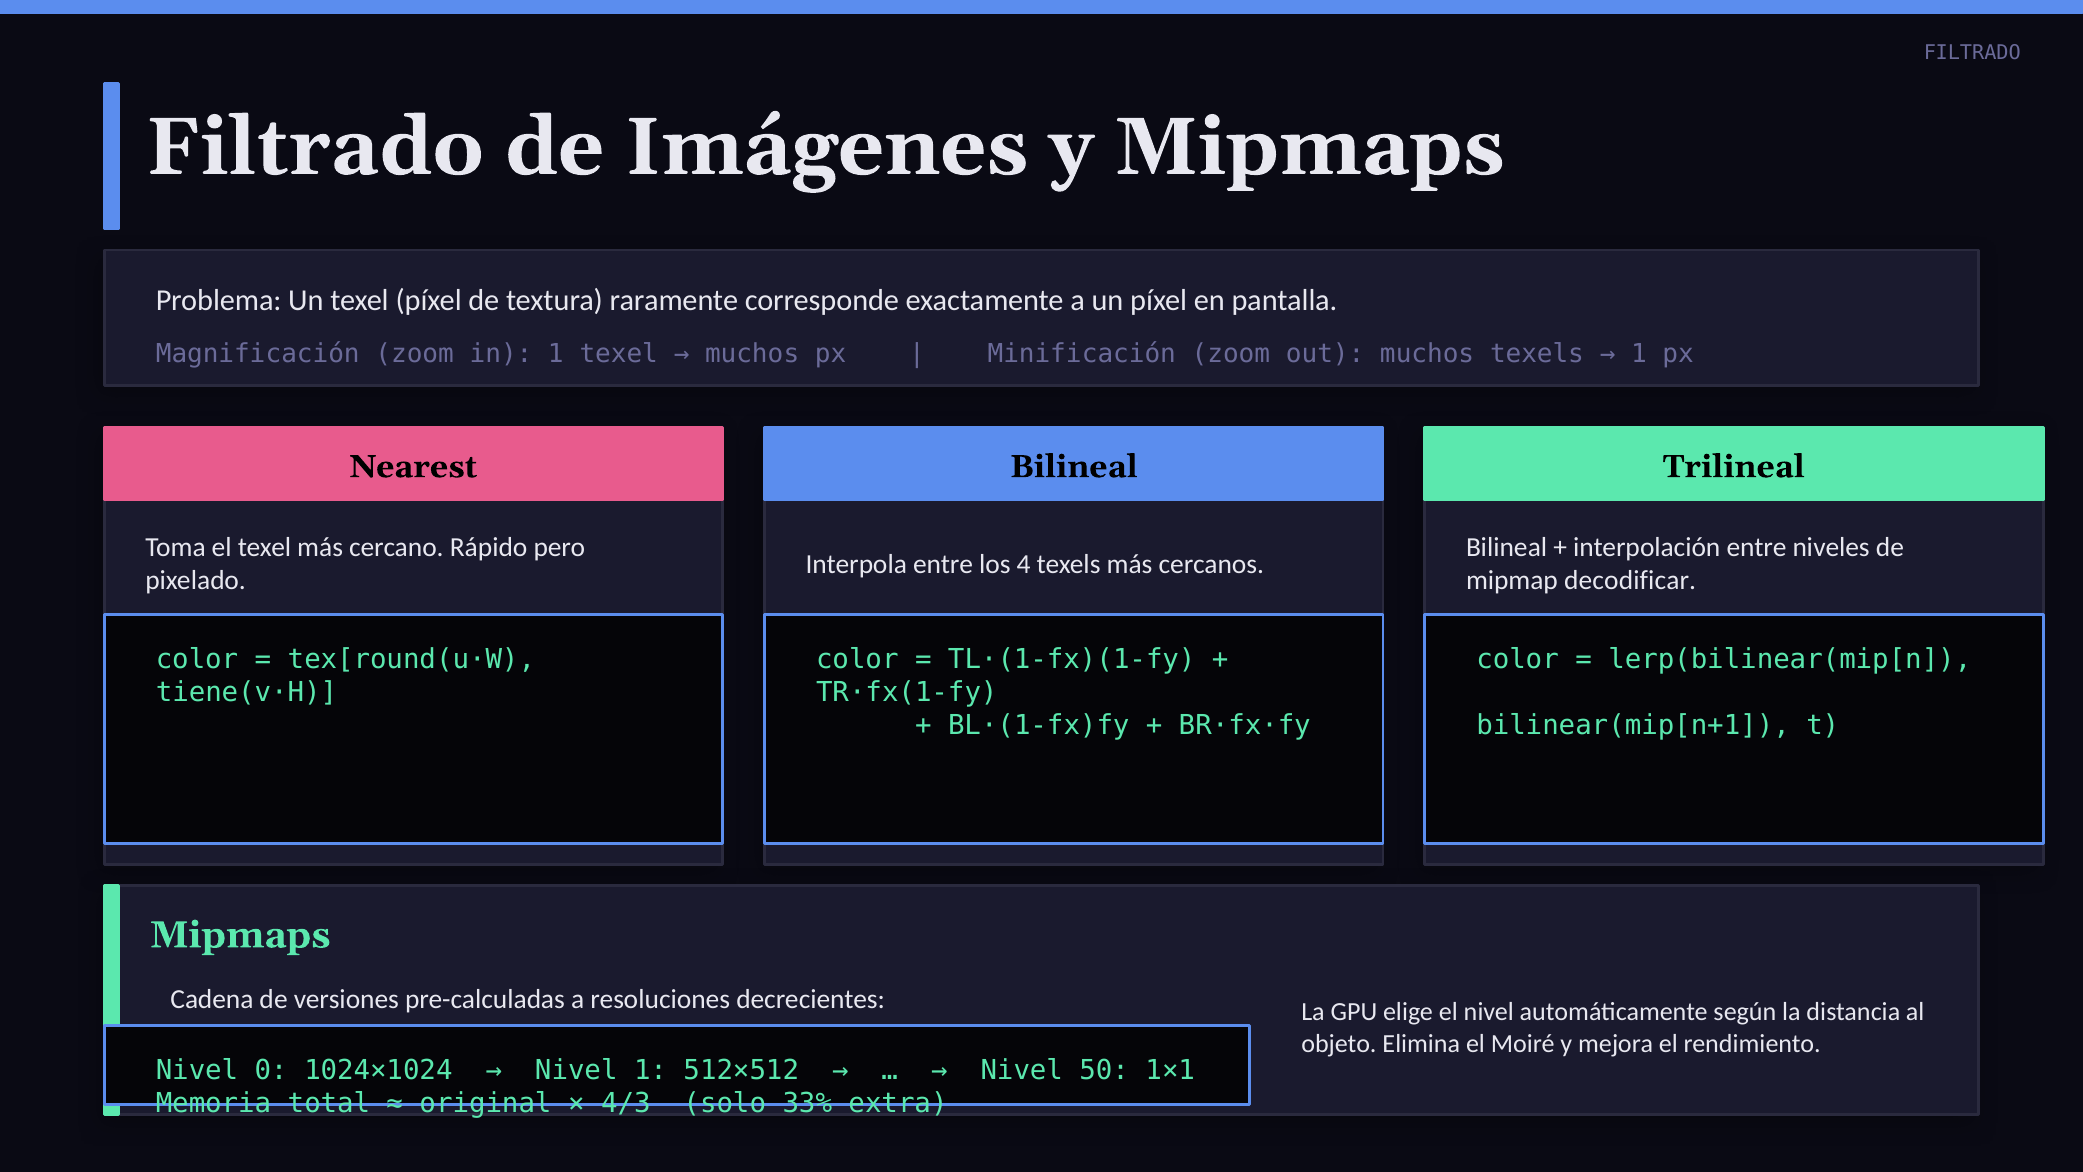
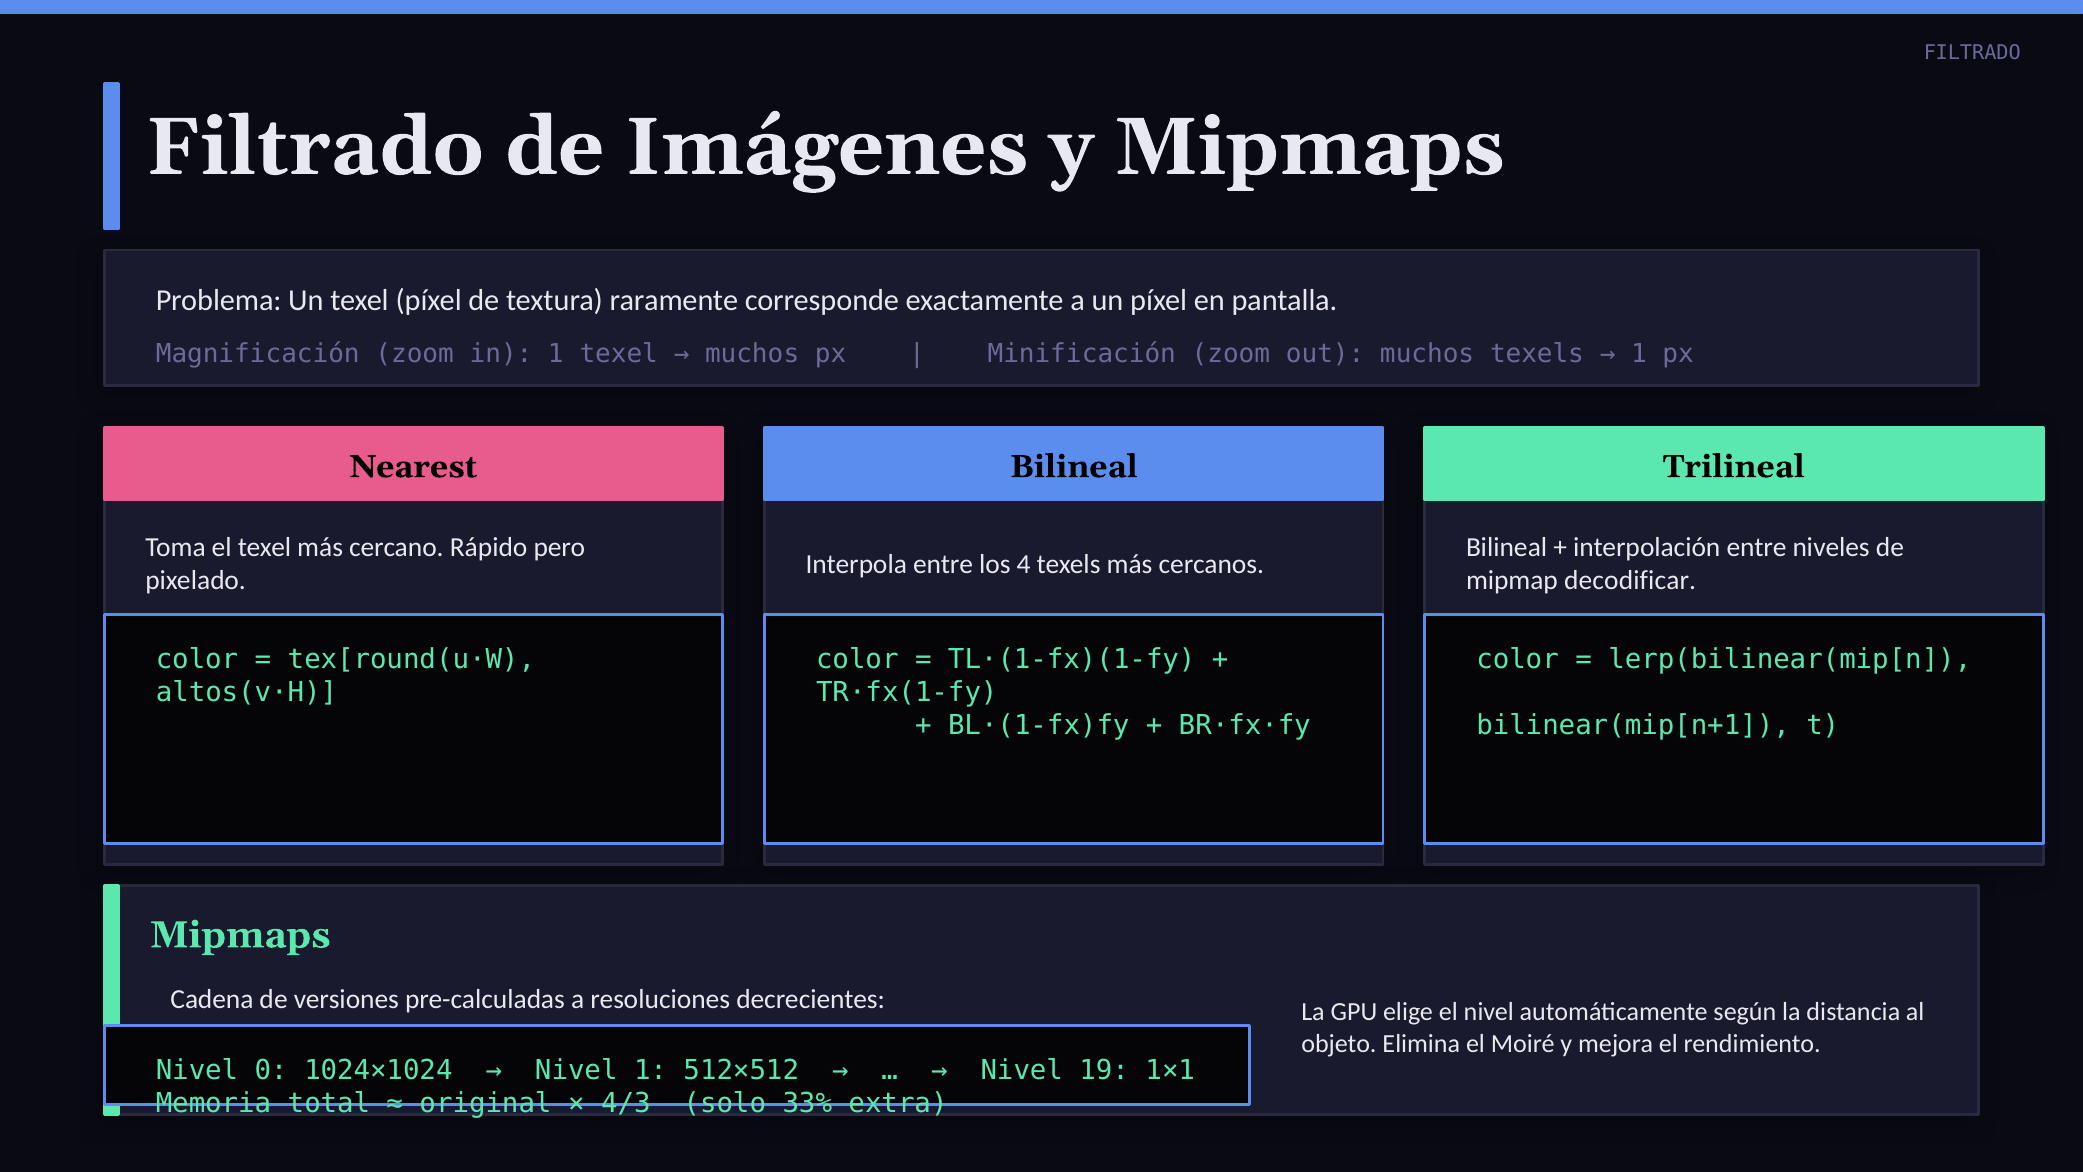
tiene(v·H: tiene(v·H -> altos(v·H
50: 50 -> 19
